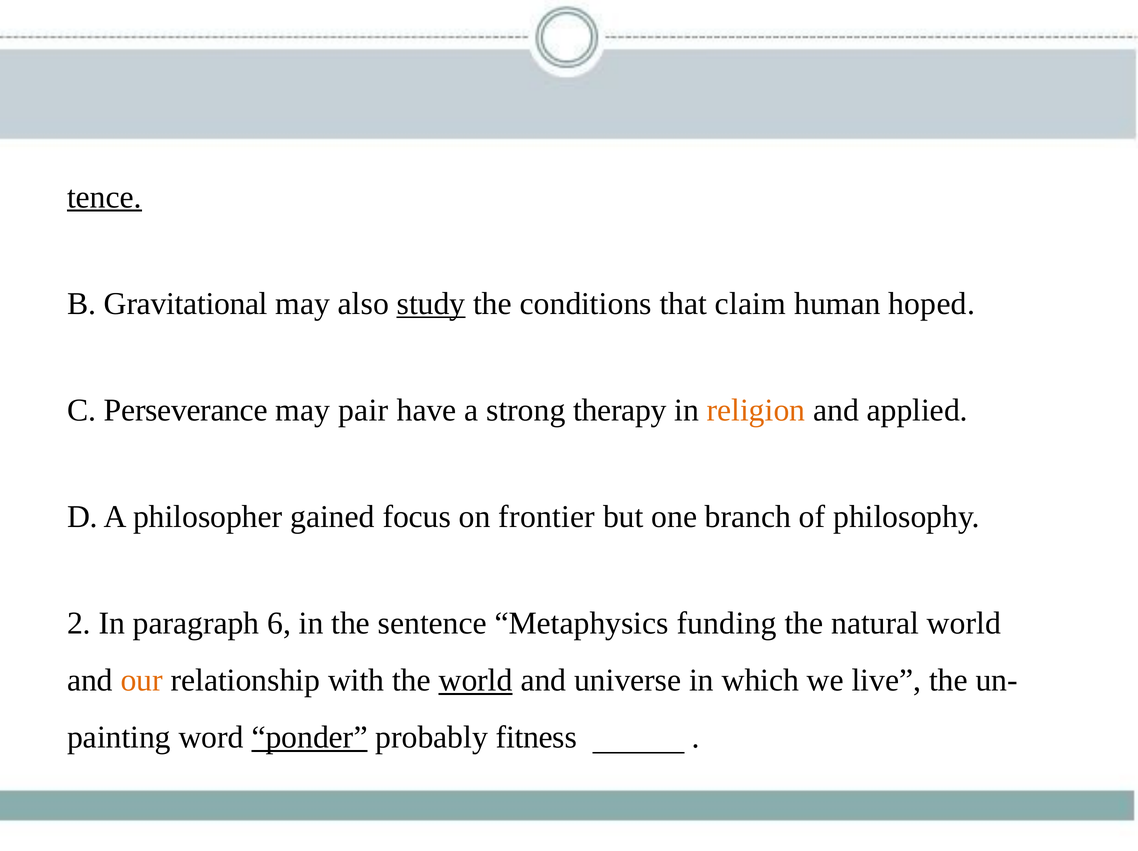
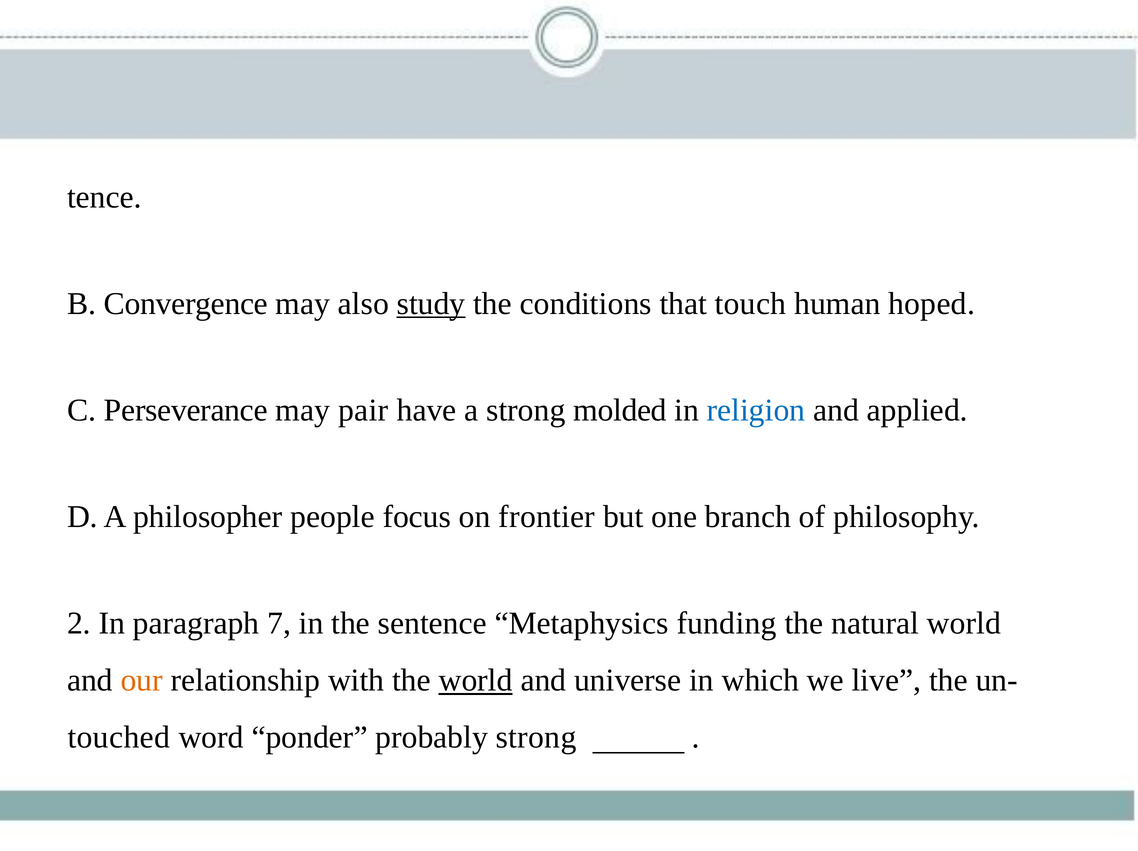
tence underline: present -> none
Gravitational: Gravitational -> Convergence
claim: claim -> touch
therapy: therapy -> molded
religion colour: orange -> blue
gained: gained -> people
6: 6 -> 7
painting: painting -> touched
ponder underline: present -> none
probably fitness: fitness -> strong
